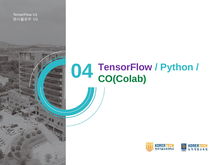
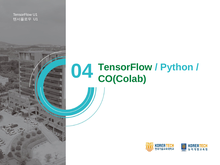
TensorFlow at (125, 67) colour: purple -> green
